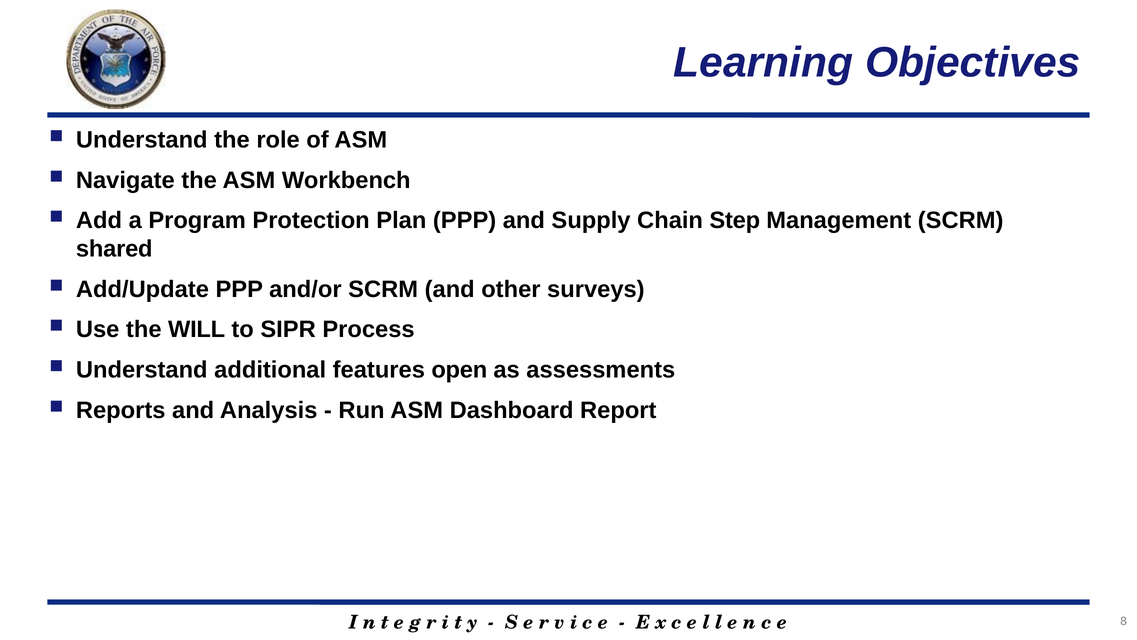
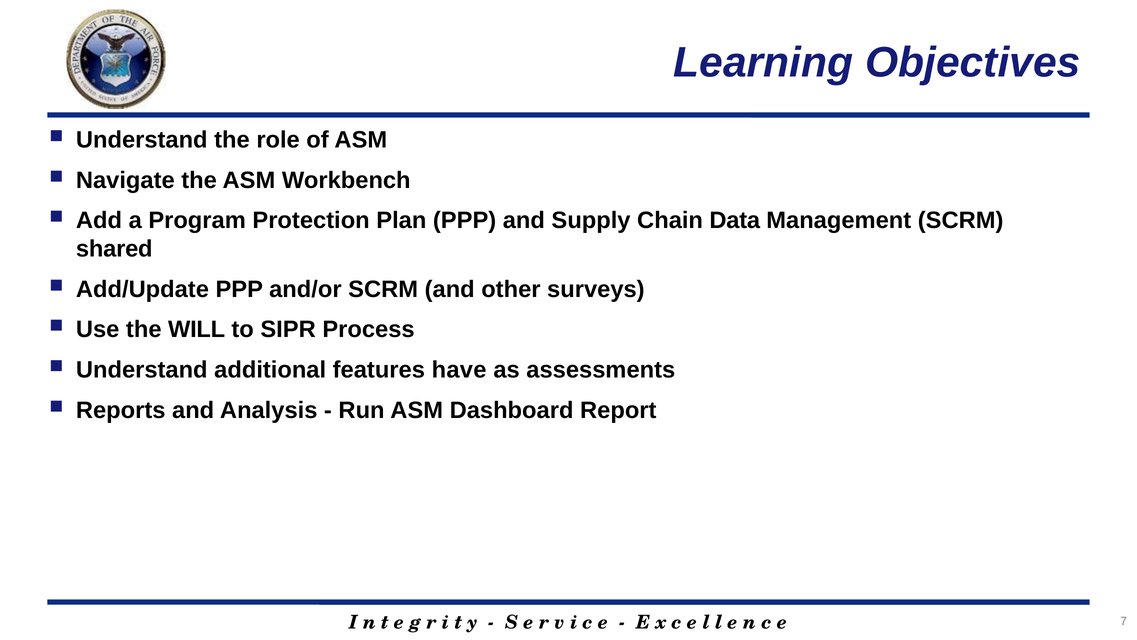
Step: Step -> Data
open: open -> have
8: 8 -> 7
